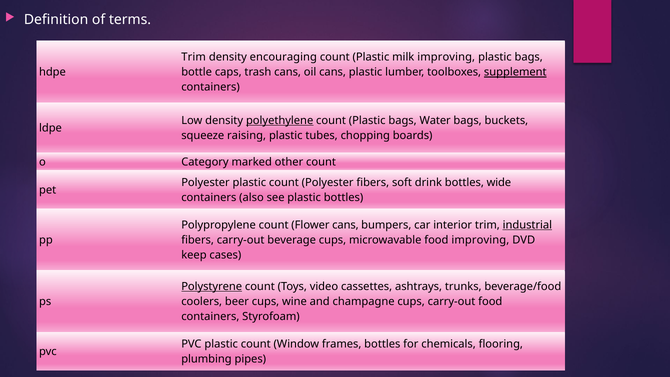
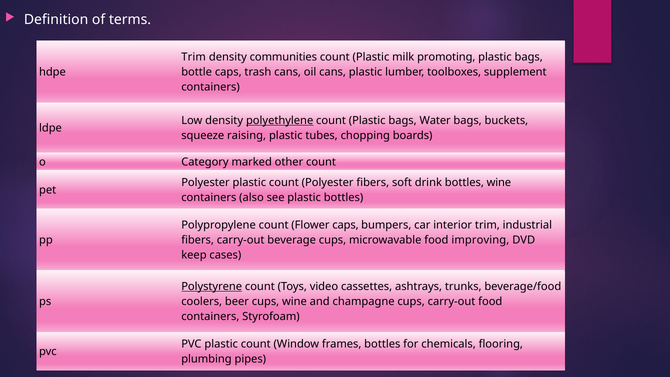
encouraging: encouraging -> communities
milk improving: improving -> promoting
supplement underline: present -> none
bottles wide: wide -> wine
Flower cans: cans -> caps
industrial underline: present -> none
